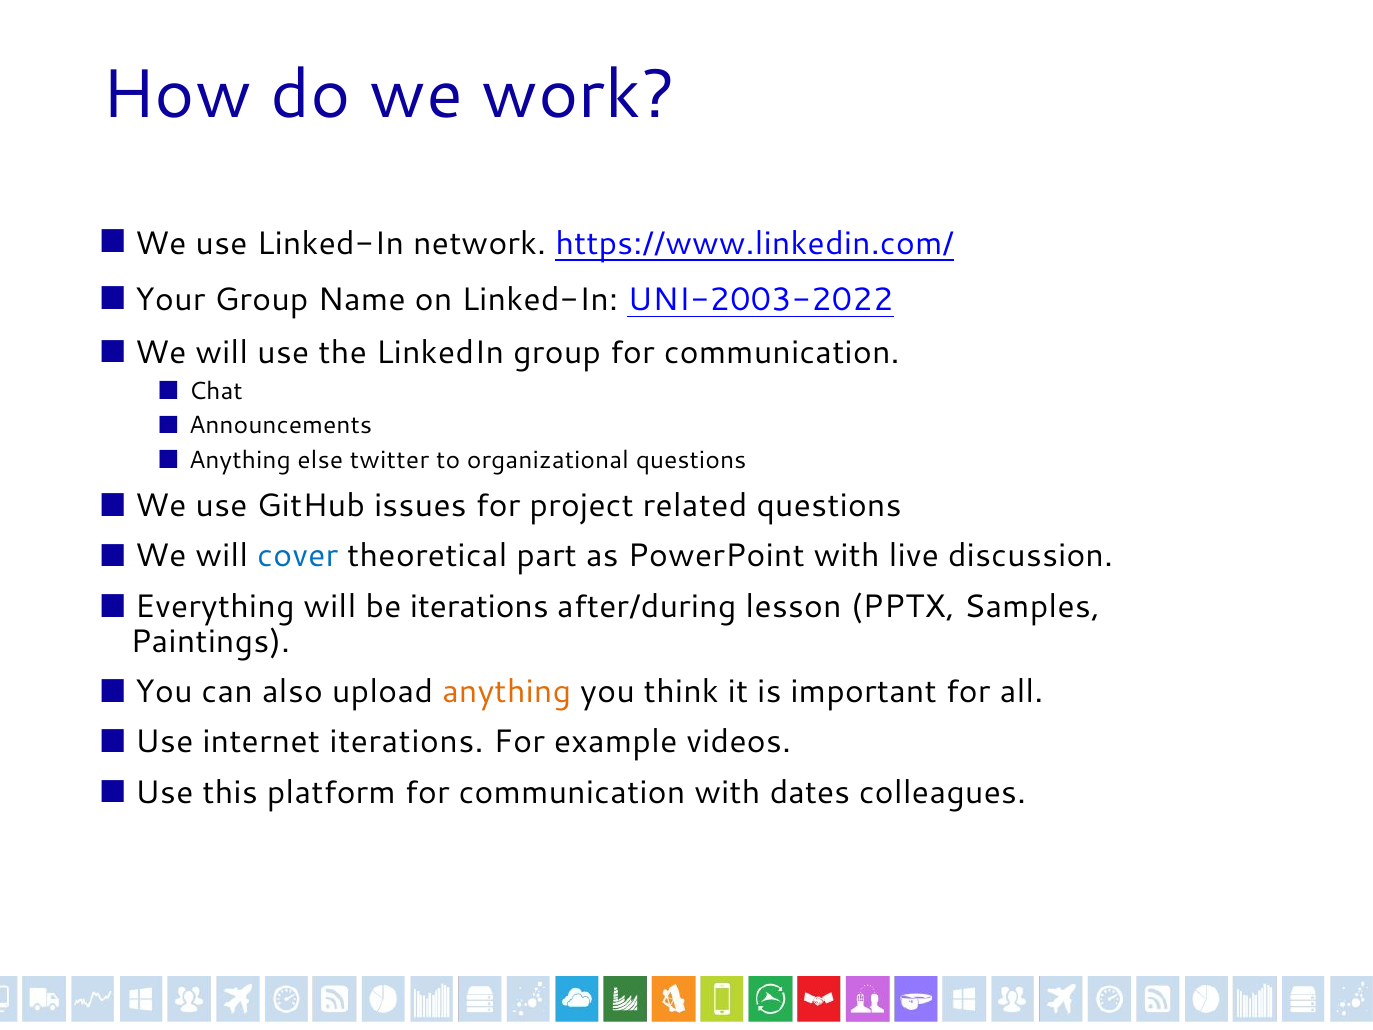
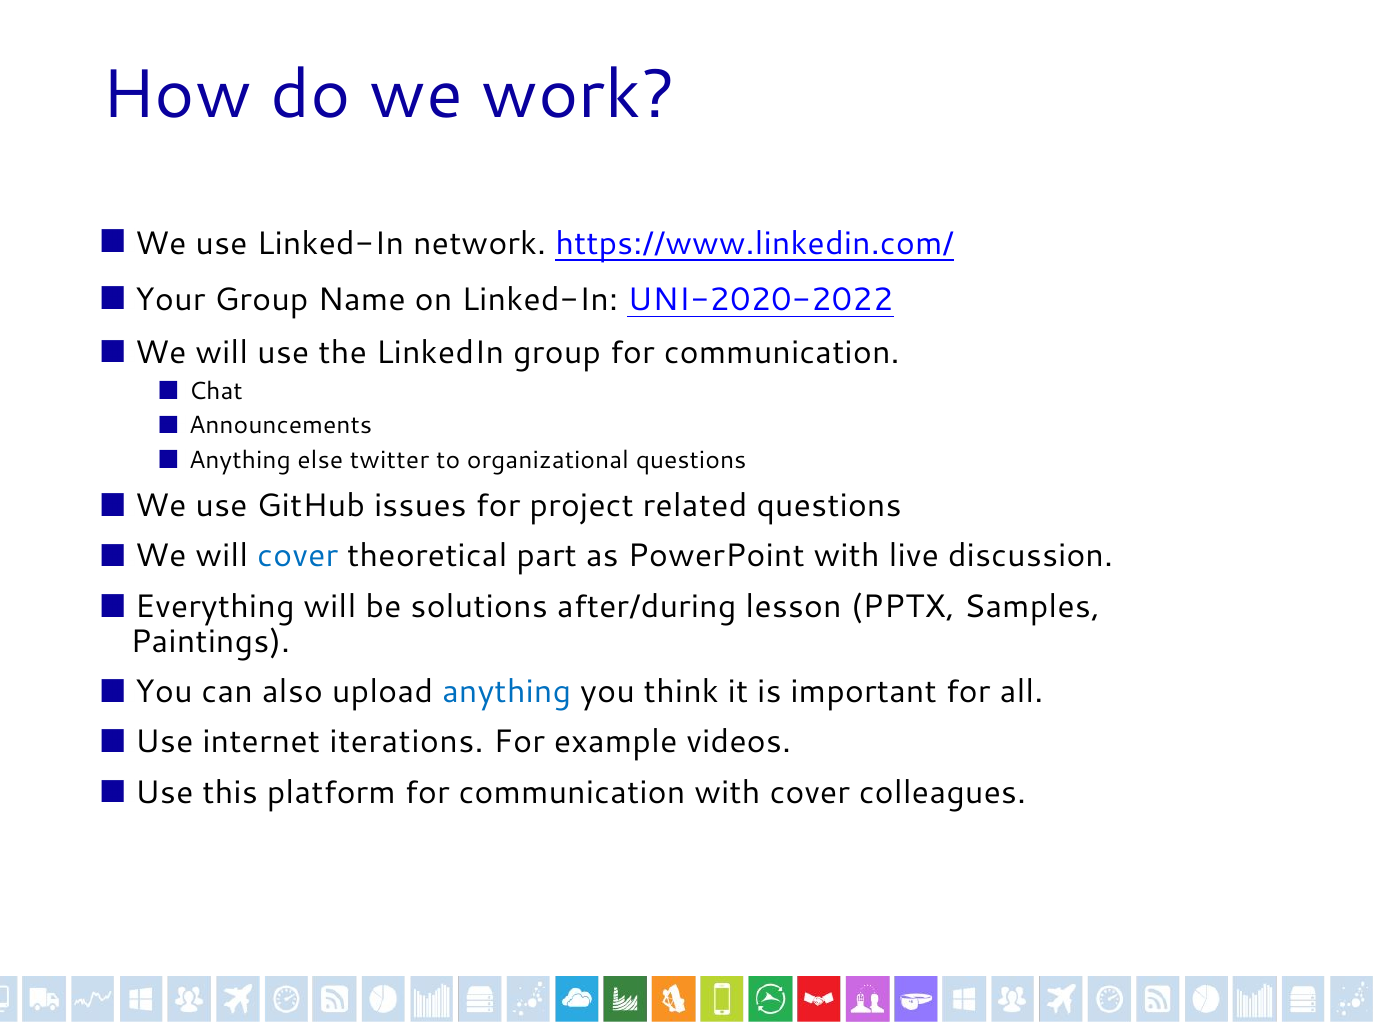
UNI-2003-2022: UNI-2003-2022 -> UNI-2020-2022
be iterations: iterations -> solutions
anything at (507, 692) colour: orange -> blue
with dates: dates -> cover
